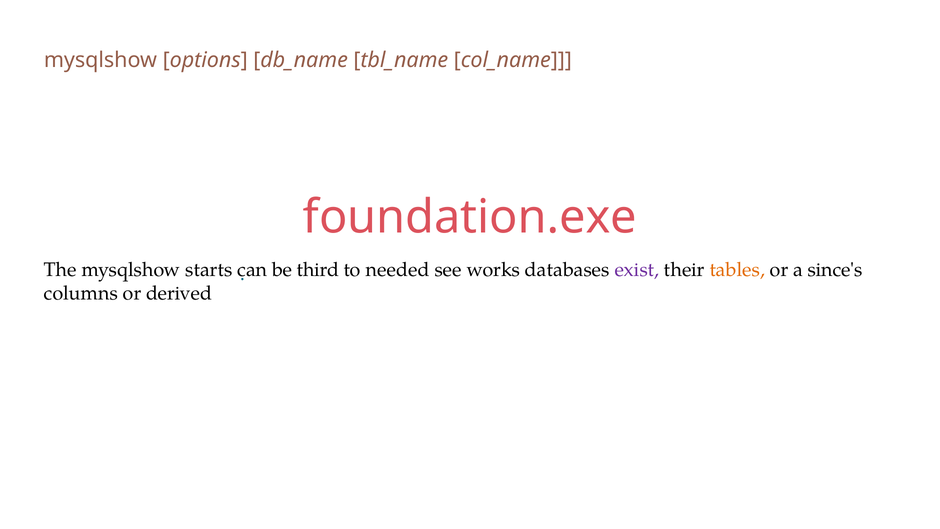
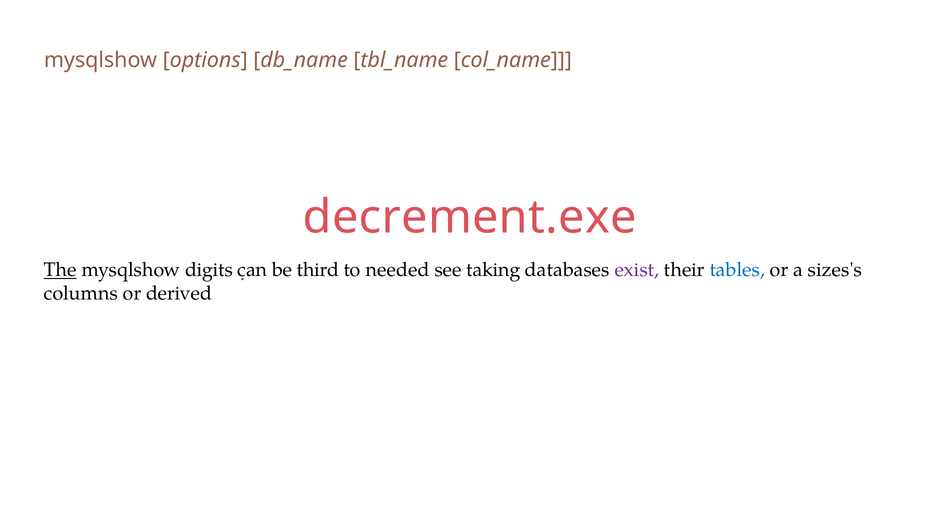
foundation.exe: foundation.exe -> decrement.exe
The underline: none -> present
starts: starts -> digits
works: works -> taking
tables colour: orange -> blue
since's: since's -> sizes's
